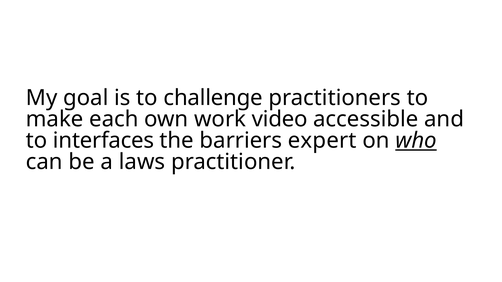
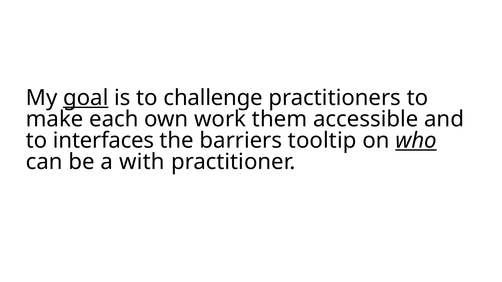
goal underline: none -> present
video: video -> them
expert: expert -> tooltip
laws: laws -> with
